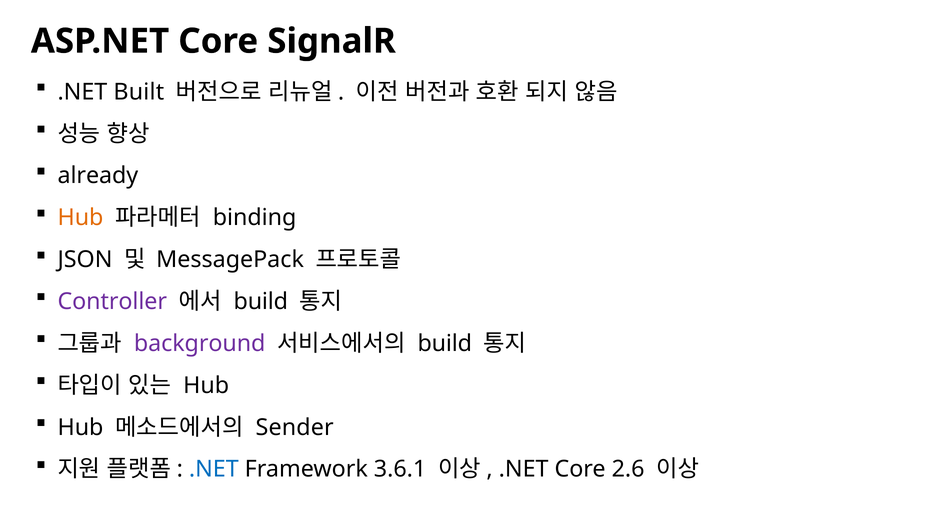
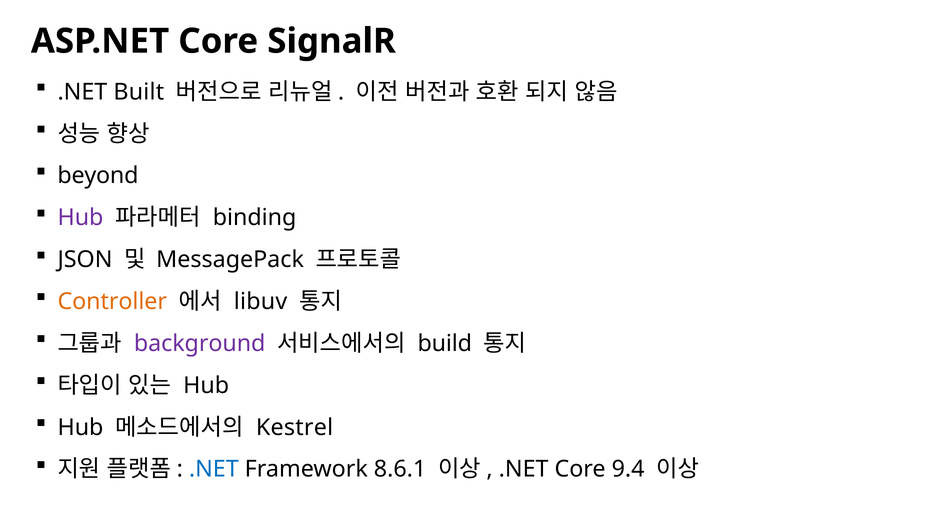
already: already -> beyond
Hub at (80, 218) colour: orange -> purple
Controller colour: purple -> orange
build at (261, 301): build -> libuv
Sender: Sender -> Kestrel
3.6.1: 3.6.1 -> 8.6.1
2.6: 2.6 -> 9.4
